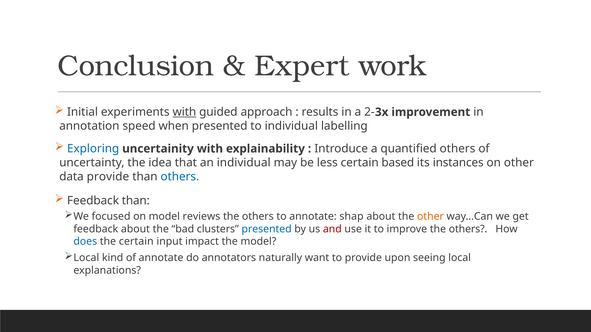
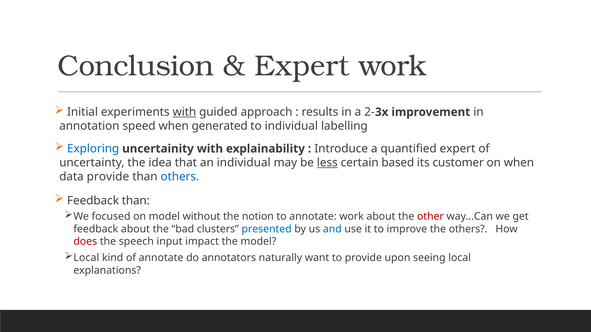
when presented: presented -> generated
quantified others: others -> expert
less underline: none -> present
instances: instances -> customer
on other: other -> when
reviews: reviews -> without
others at (258, 217): others -> notion
annotate shap: shap -> work
other at (430, 217) colour: orange -> red
and colour: red -> blue
does colour: blue -> red
the certain: certain -> speech
